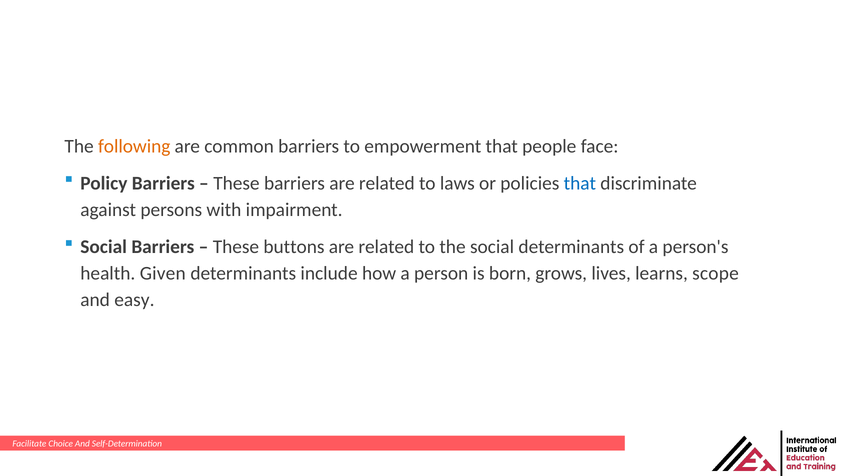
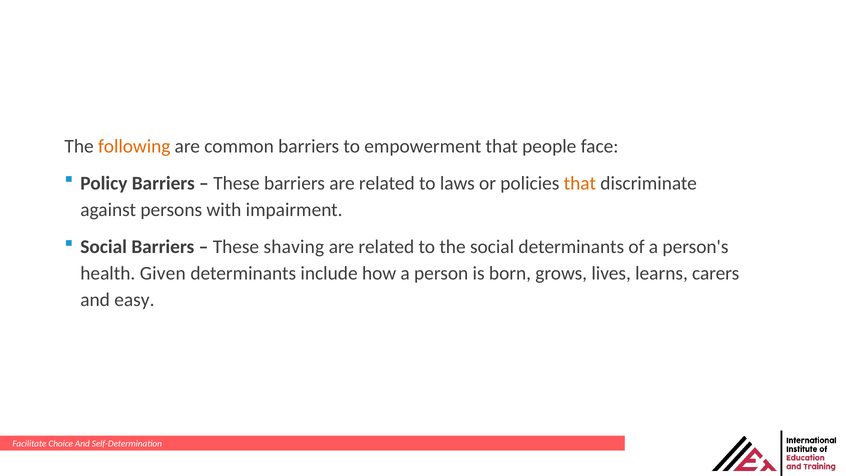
that at (580, 183) colour: blue -> orange
buttons: buttons -> shaving
scope: scope -> carers
